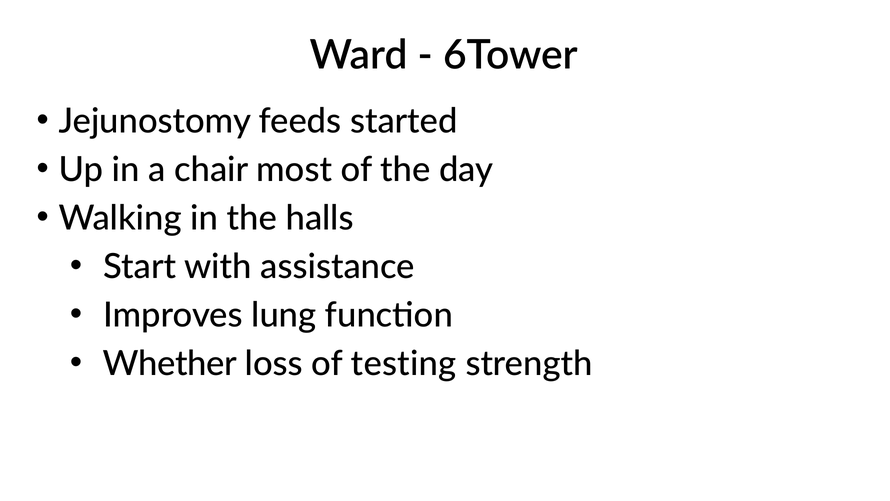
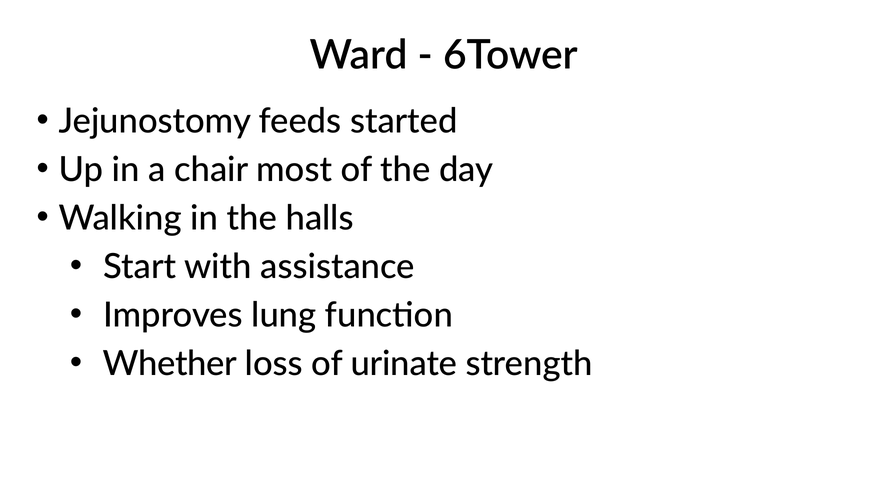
testing: testing -> urinate
